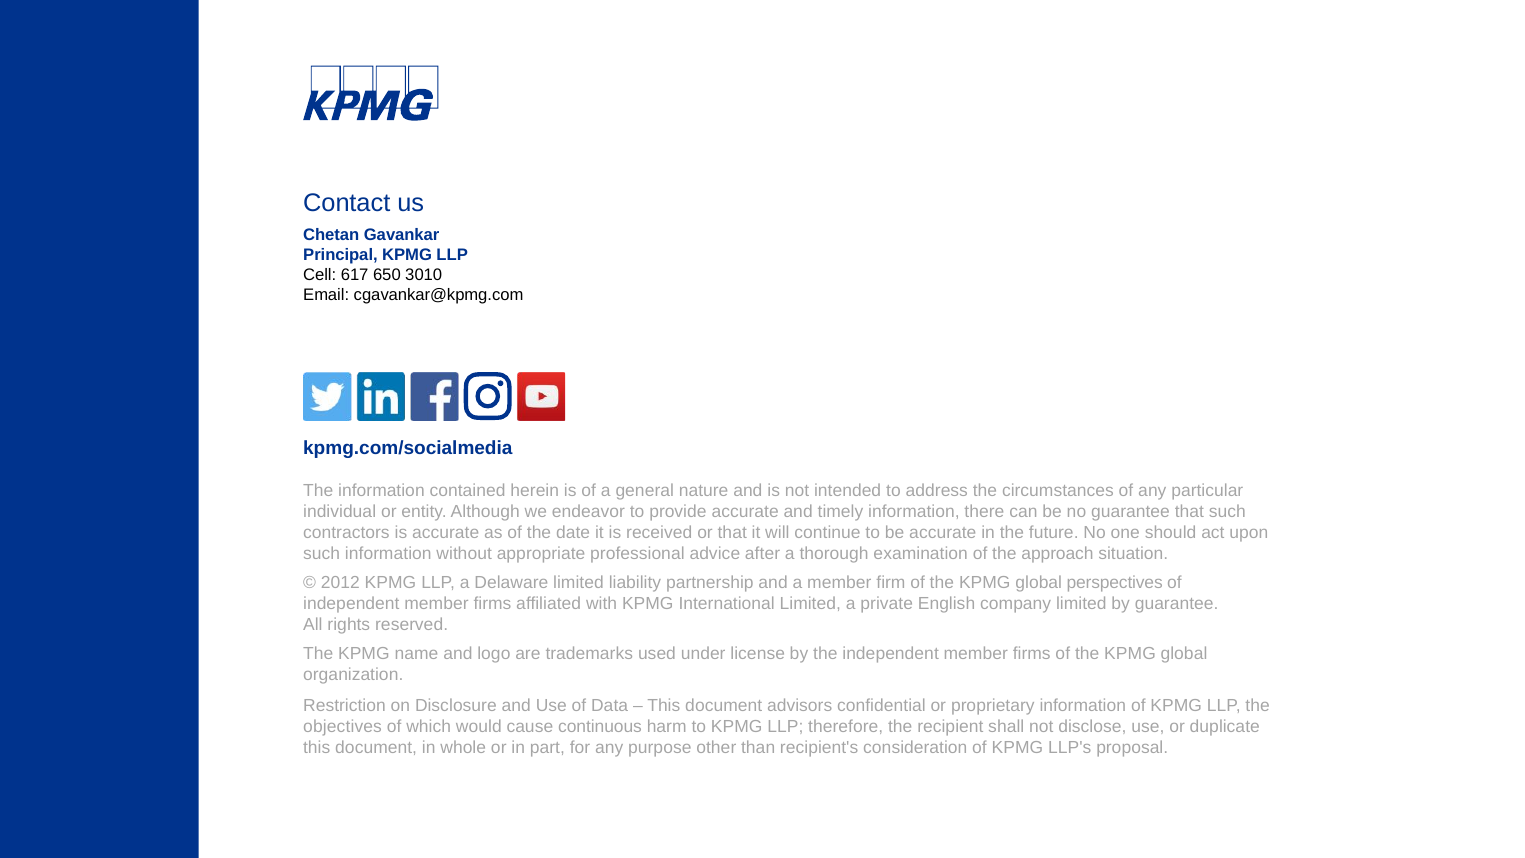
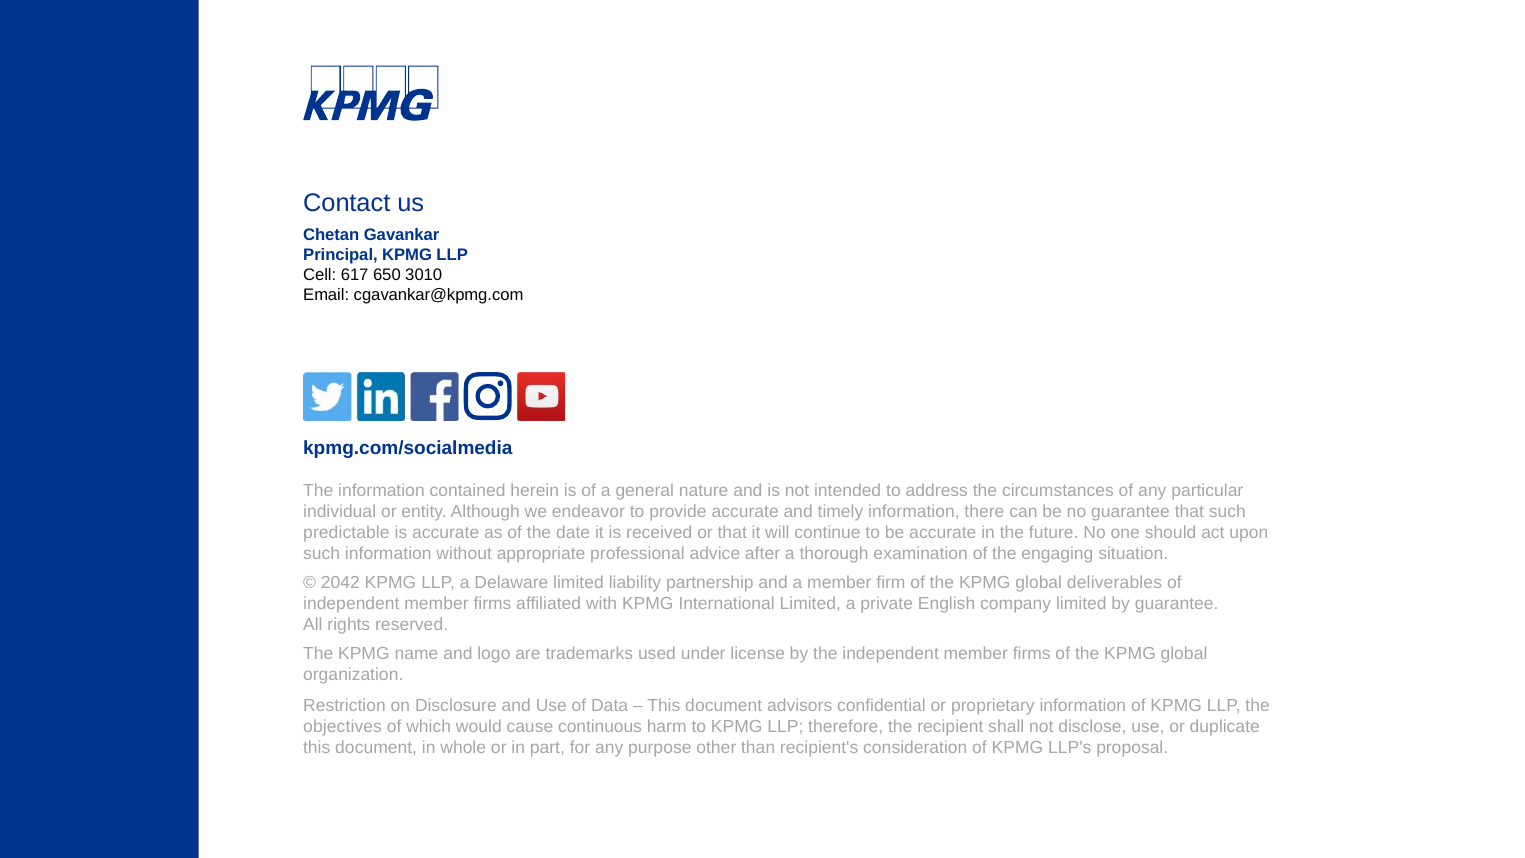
contractors: contractors -> predictable
approach: approach -> engaging
2012: 2012 -> 2042
perspectives: perspectives -> deliverables
